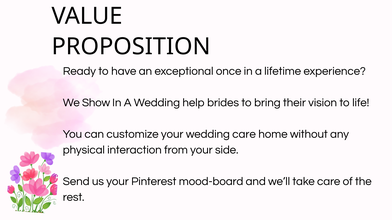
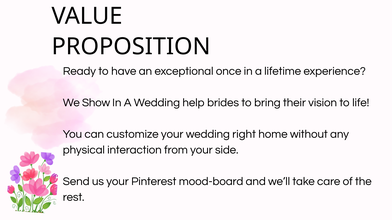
wedding care: care -> right
